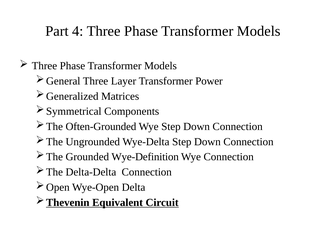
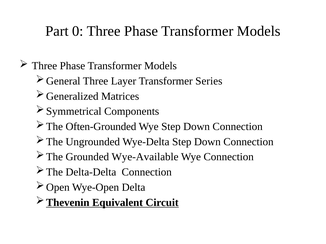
4: 4 -> 0
Power: Power -> Series
Wye-Definition: Wye-Definition -> Wye-Available
